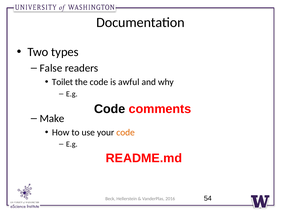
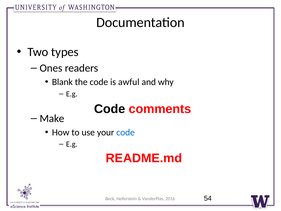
False: False -> Ones
Toilet: Toilet -> Blank
code at (126, 132) colour: orange -> blue
